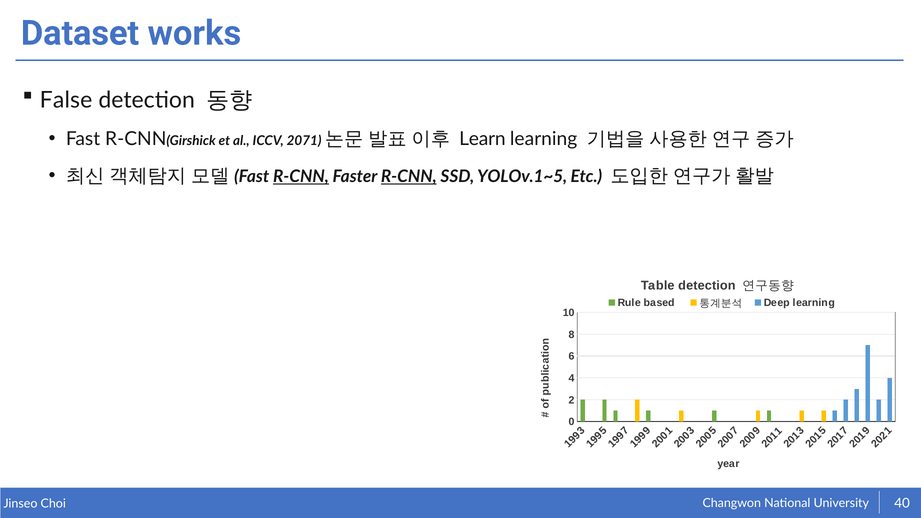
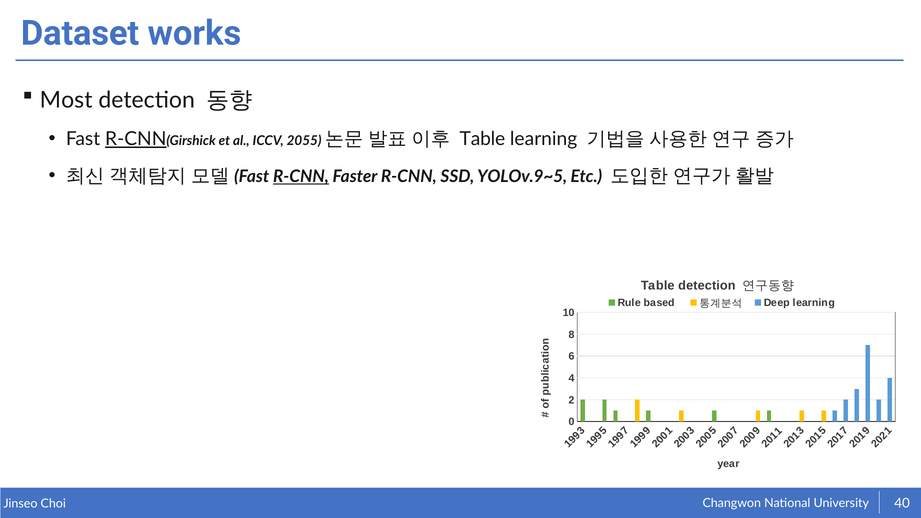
False: False -> Most
R-CNN at (136, 139) underline: none -> present
2071: 2071 -> 2055
Learn at (482, 139): Learn -> Table
R-CNN at (409, 177) underline: present -> none
YOLOv.1~5: YOLOv.1~5 -> YOLOv.9~5
